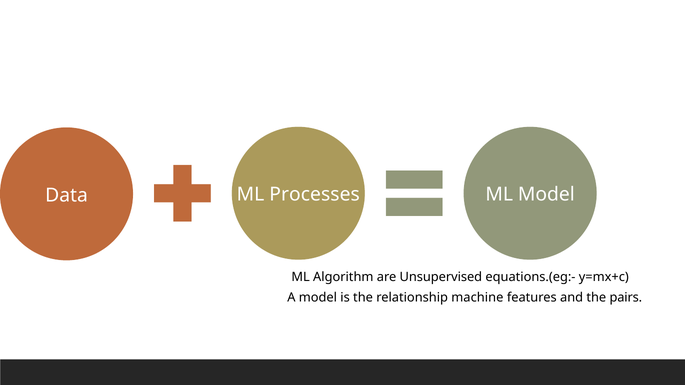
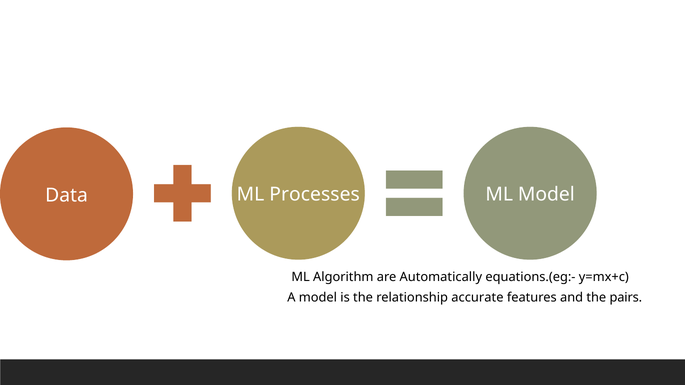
Unsupervised: Unsupervised -> Automatically
machine: machine -> accurate
